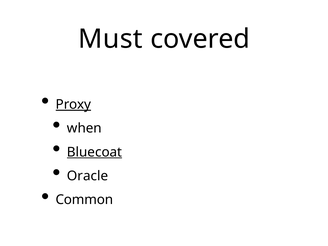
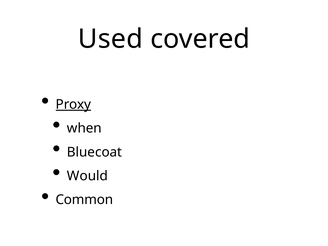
Must: Must -> Used
Bluecoat underline: present -> none
Oracle: Oracle -> Would
